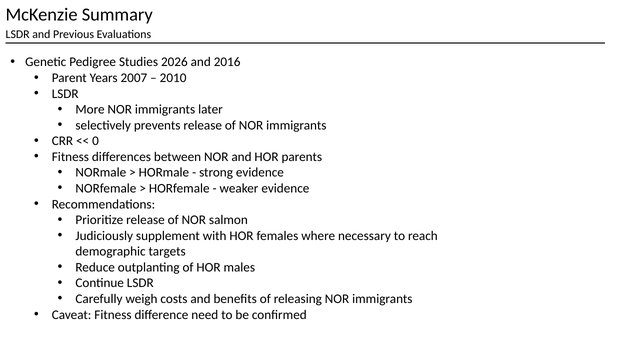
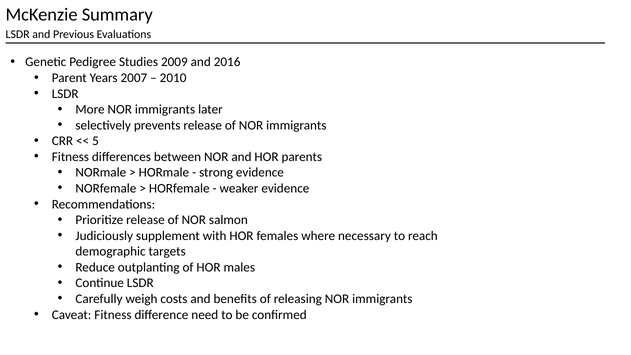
2026: 2026 -> 2009
0: 0 -> 5
